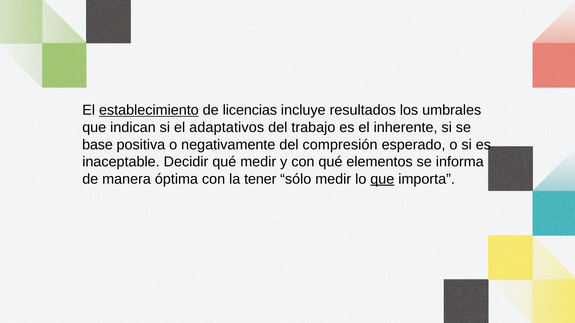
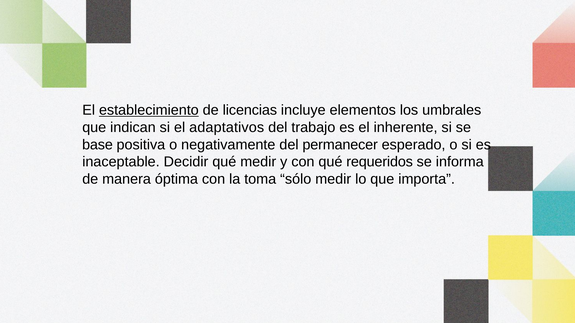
resultados: resultados -> elementos
compresión: compresión -> permanecer
elementos: elementos -> requeridos
tener: tener -> toma
que at (382, 179) underline: present -> none
